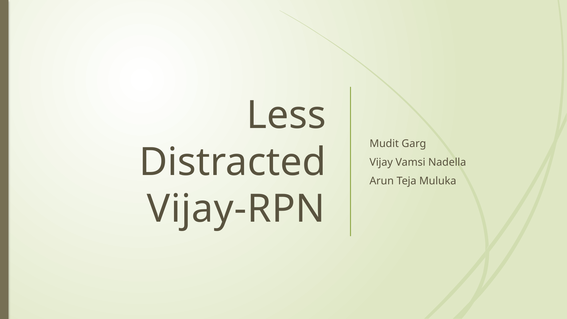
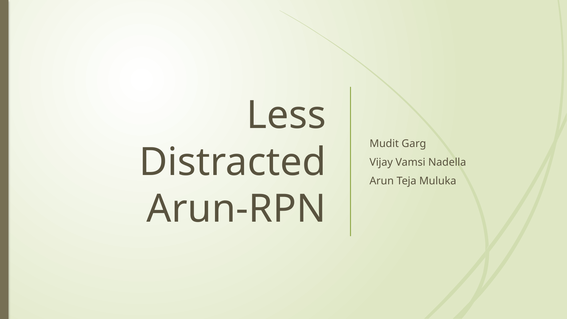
Vijay-RPN: Vijay-RPN -> Arun-RPN
